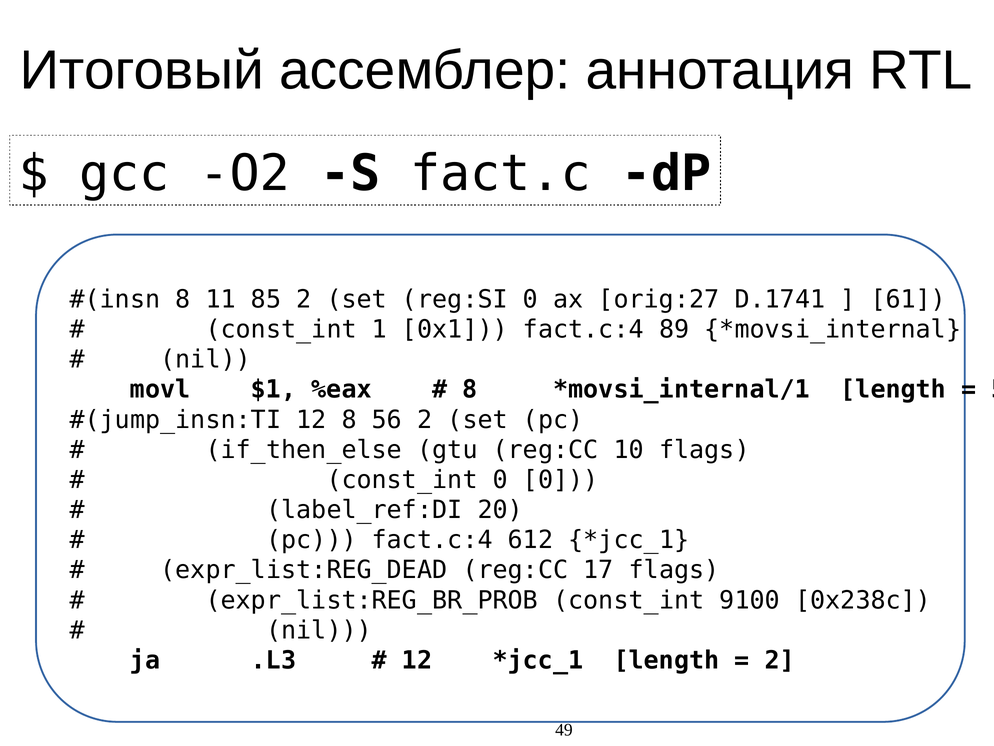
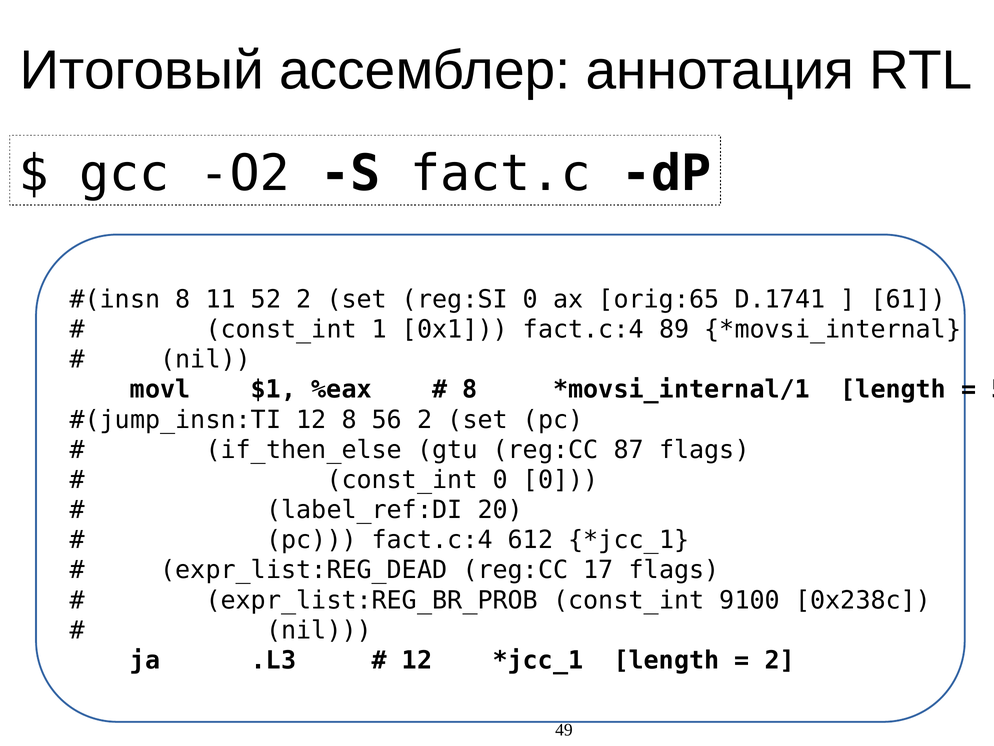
85: 85 -> 52
orig:27: orig:27 -> orig:65
10: 10 -> 87
